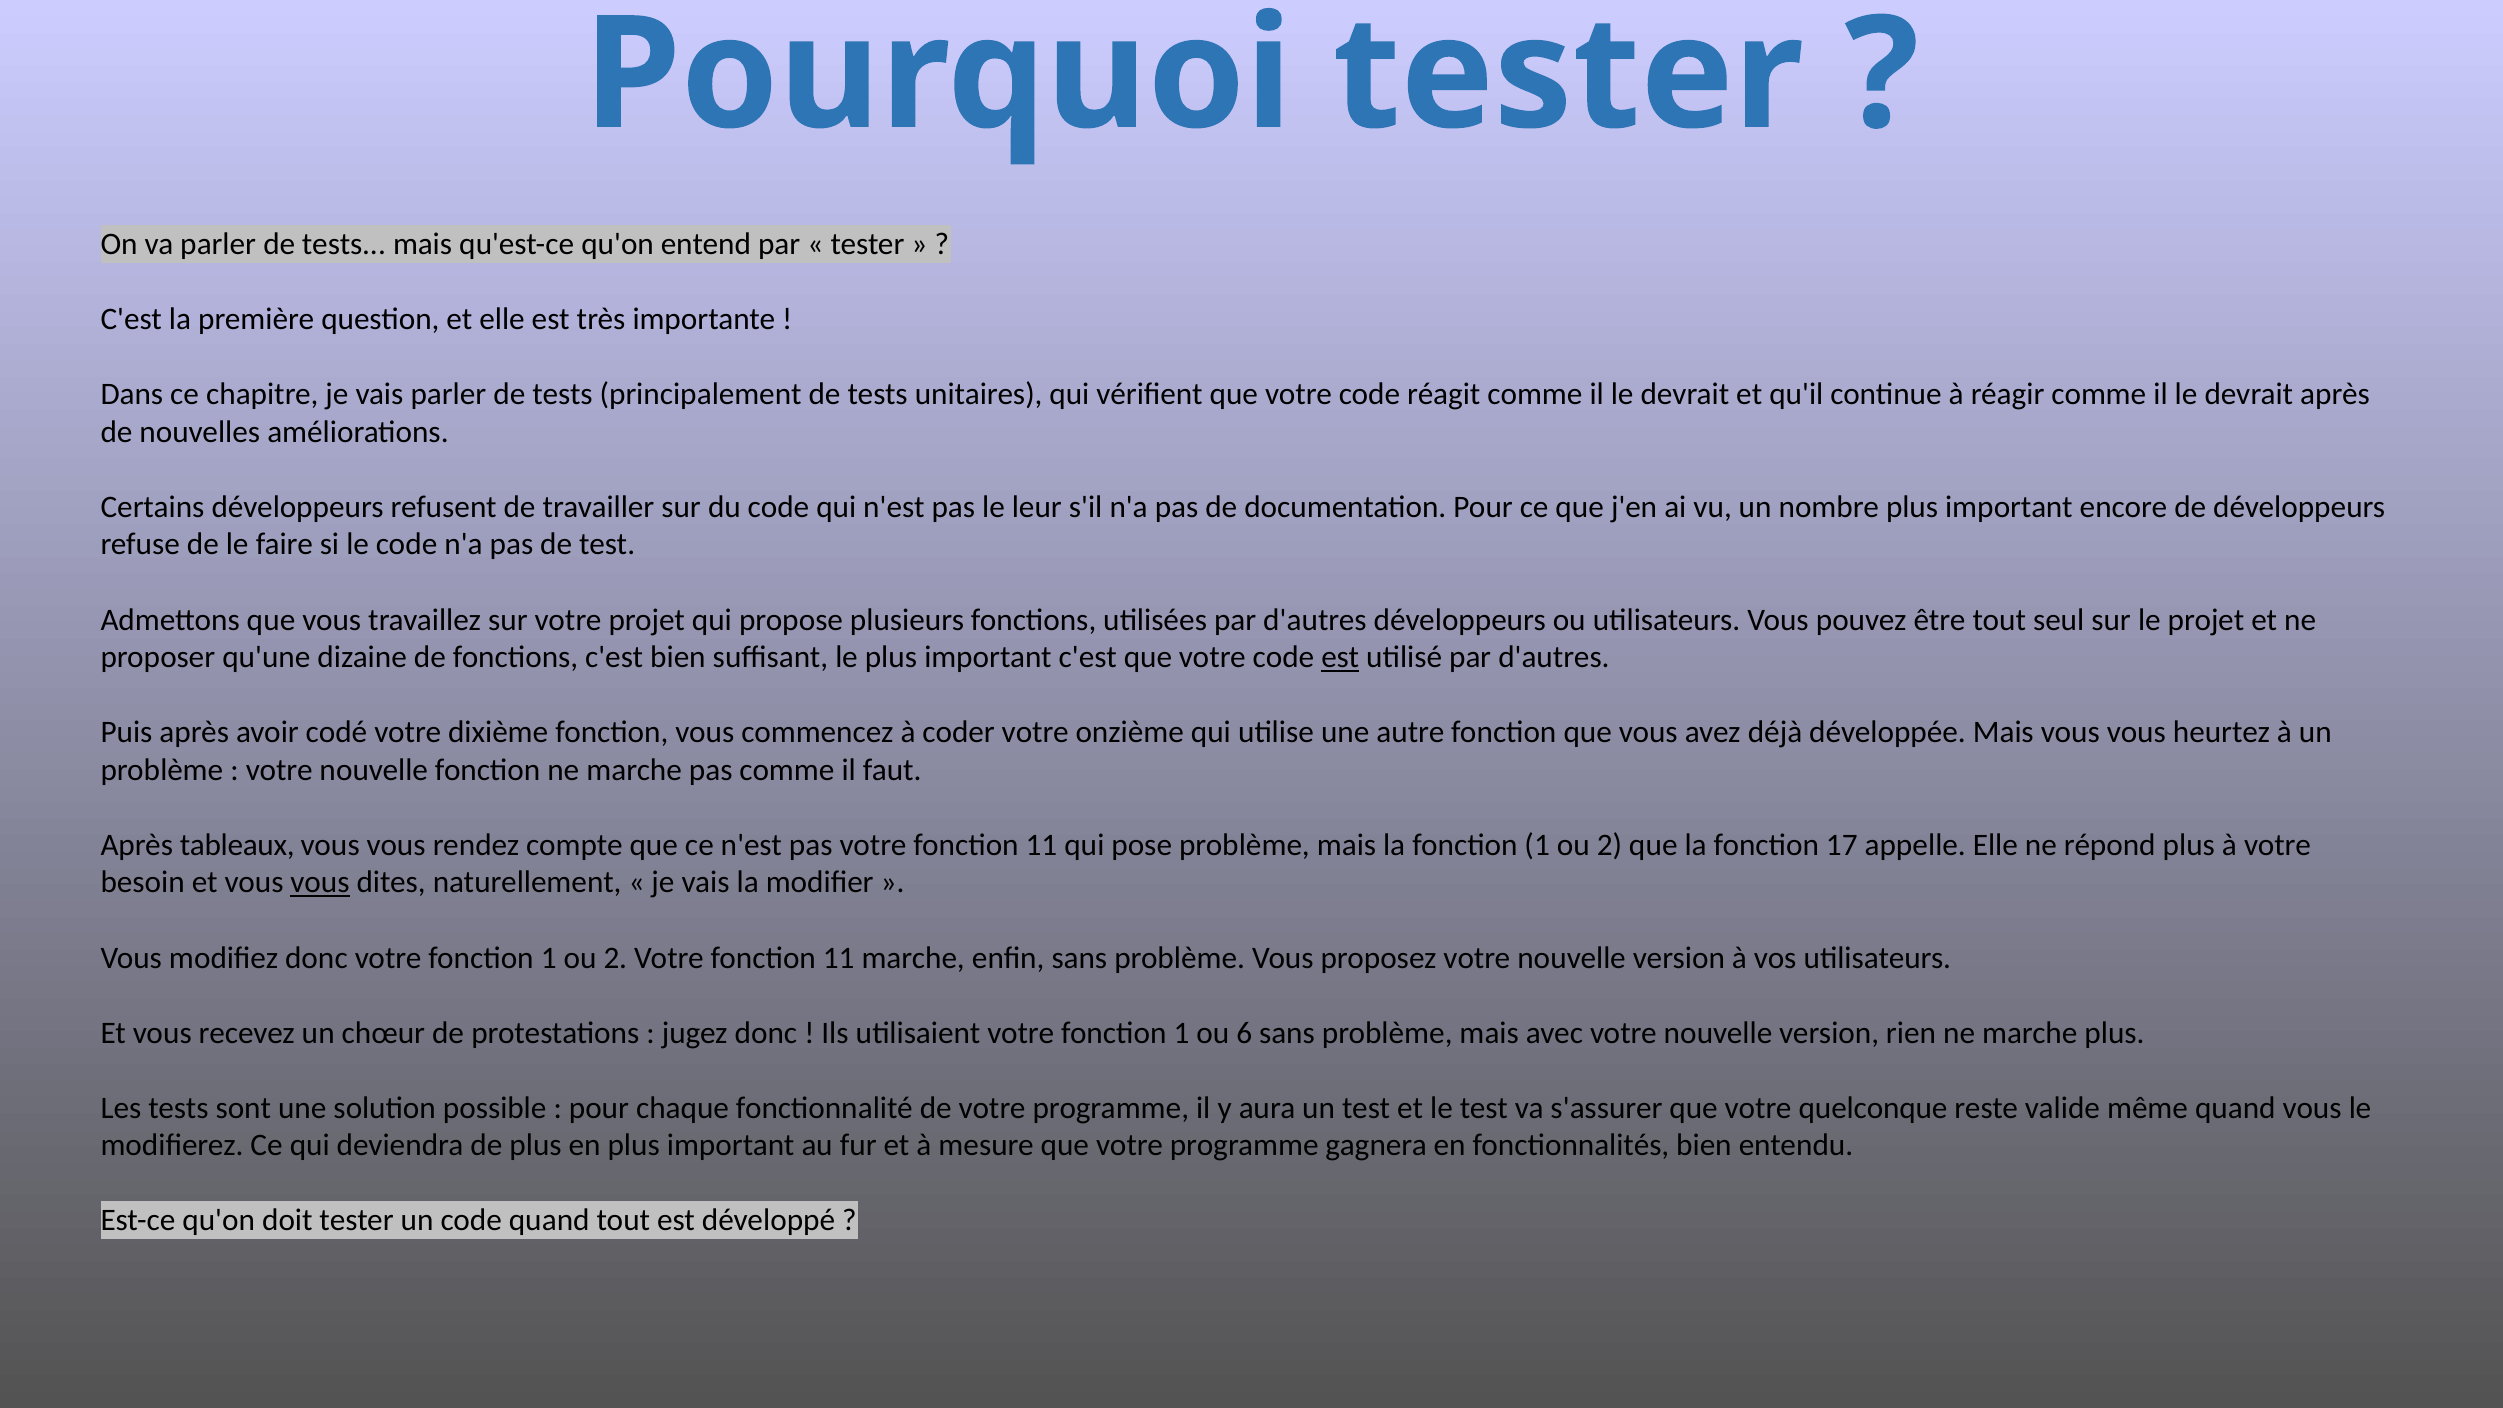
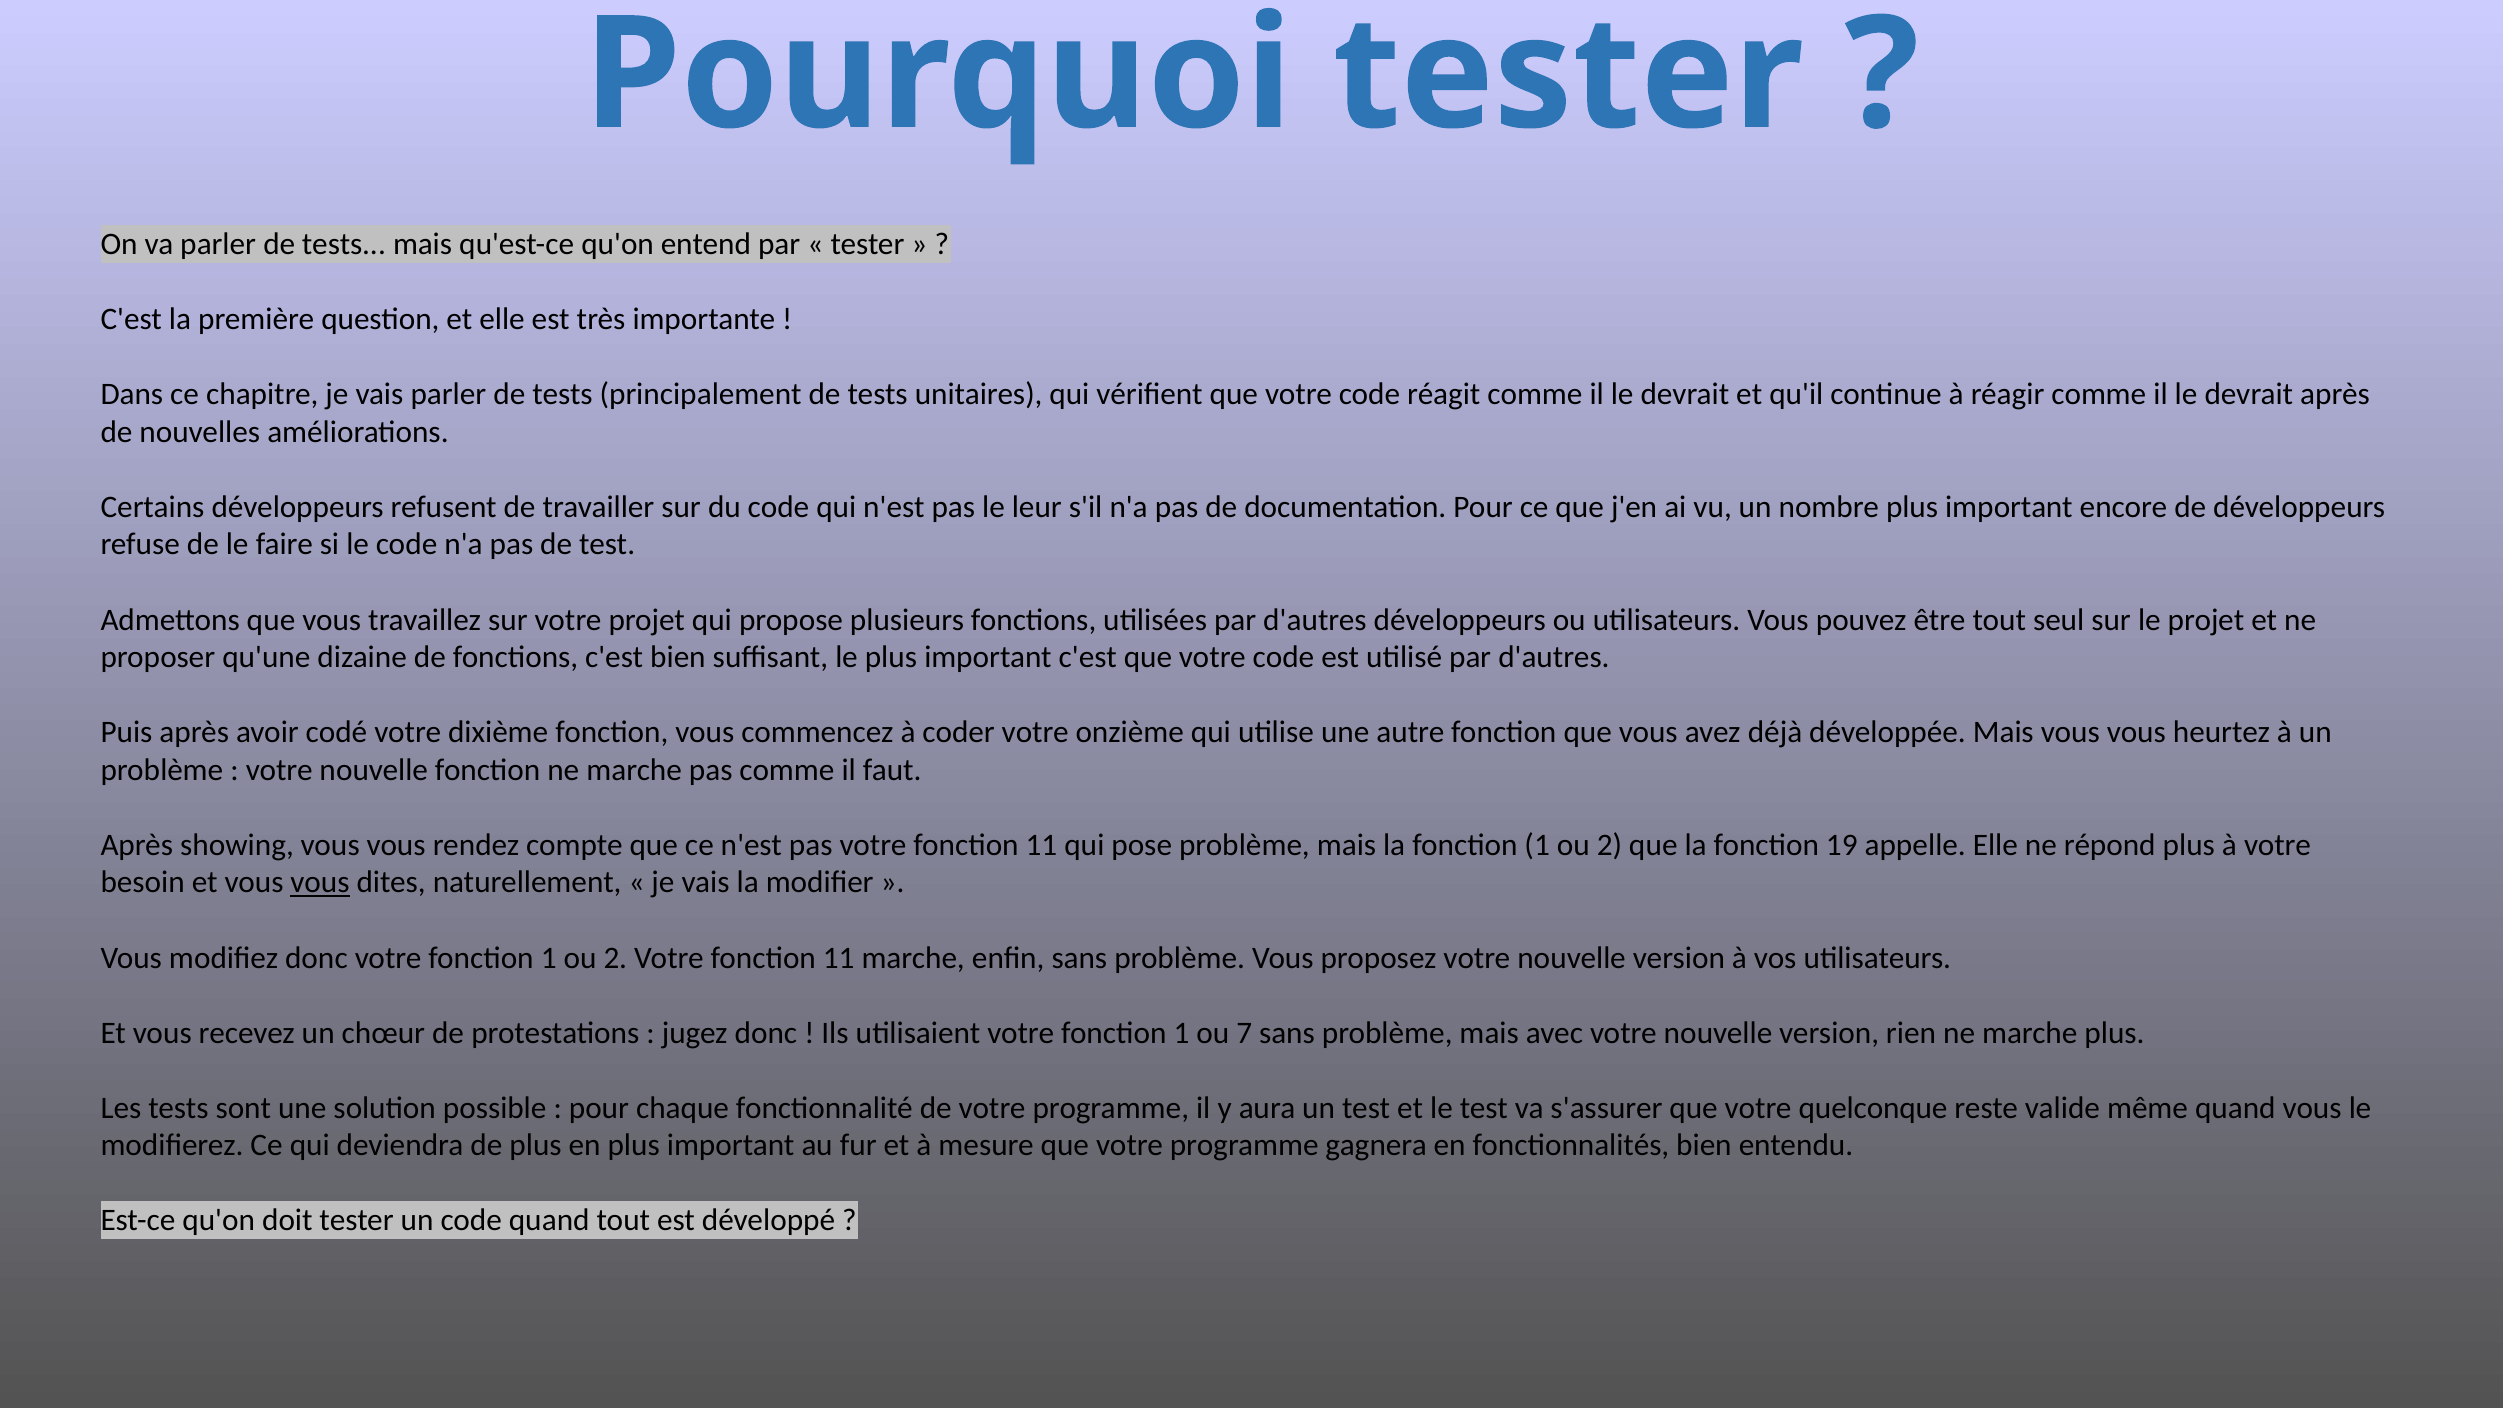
est at (1340, 657) underline: present -> none
tableaux: tableaux -> showing
17: 17 -> 19
6: 6 -> 7
